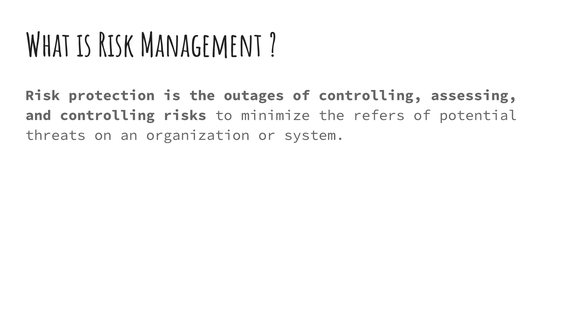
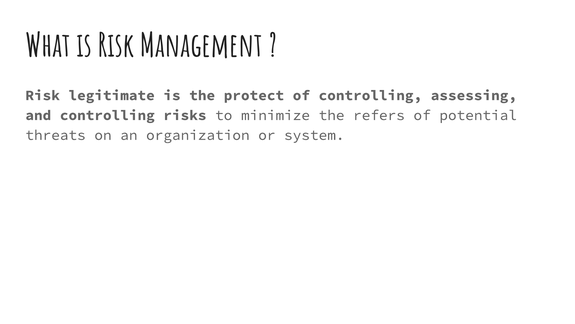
protection: protection -> legitimate
outages: outages -> protect
